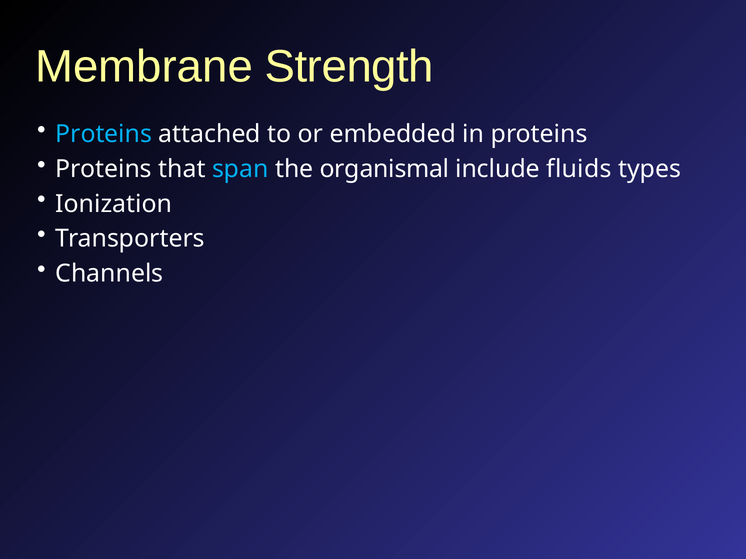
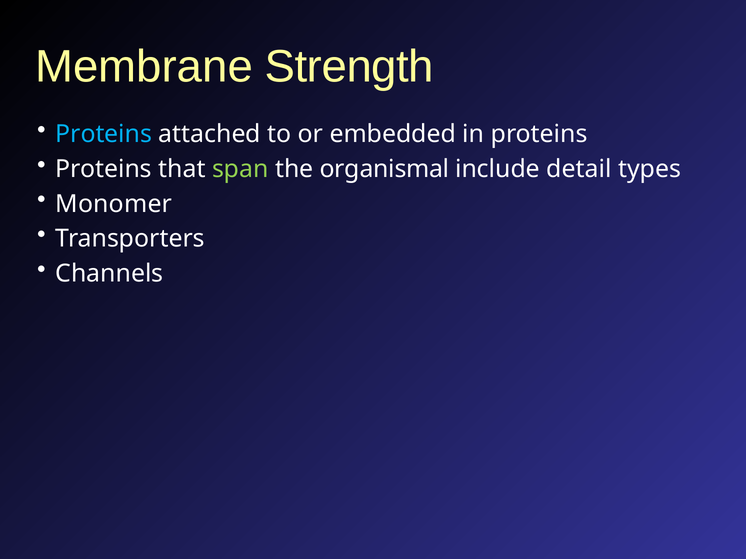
span colour: light blue -> light green
fluids: fluids -> detail
Ionization: Ionization -> Monomer
